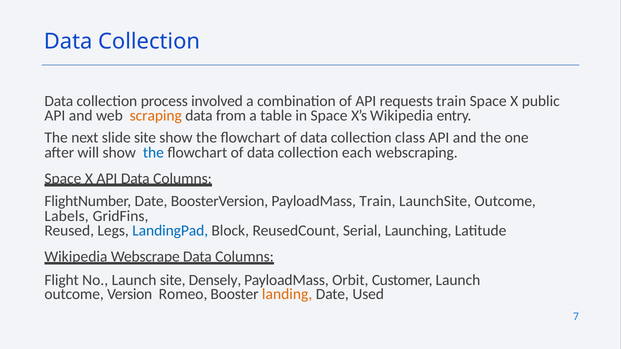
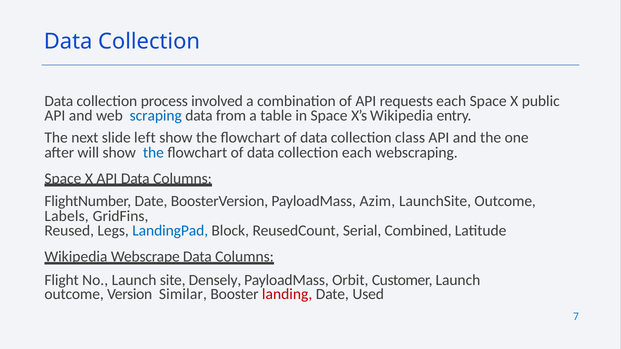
requests train: train -> each
scraping colour: orange -> blue
slide site: site -> left
PayloadMass Train: Train -> Azim
Launching: Launching -> Combined
Romeo: Romeo -> Similar
landing colour: orange -> red
